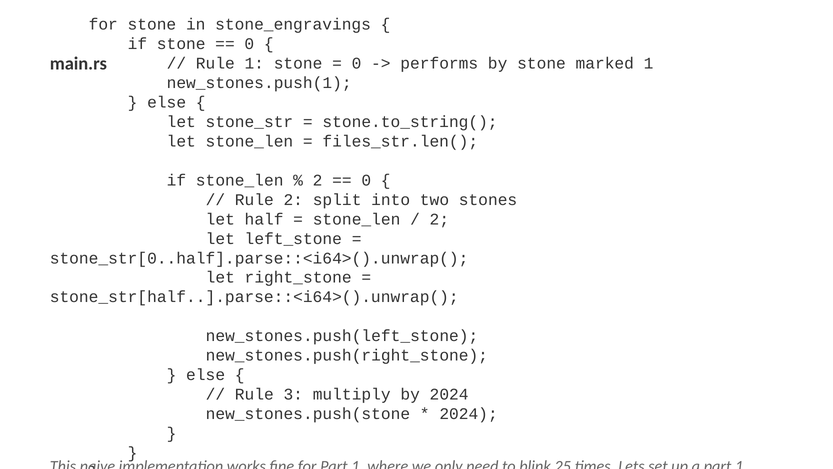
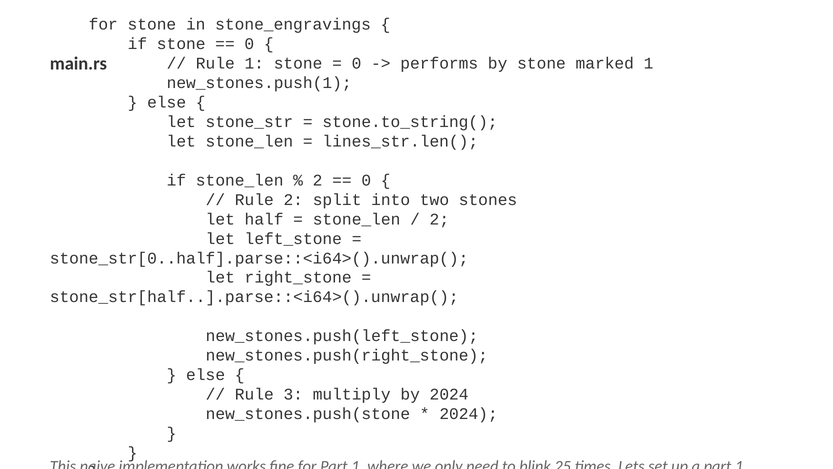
files_str.len(: files_str.len( -> lines_str.len(
